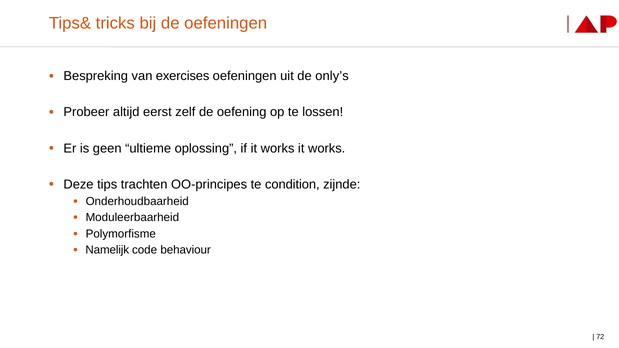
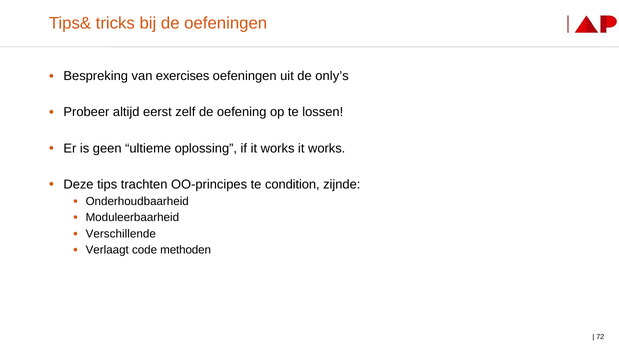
Polymorfisme: Polymorfisme -> Verschillende
Namelijk: Namelijk -> Verlaagt
behaviour: behaviour -> methoden
